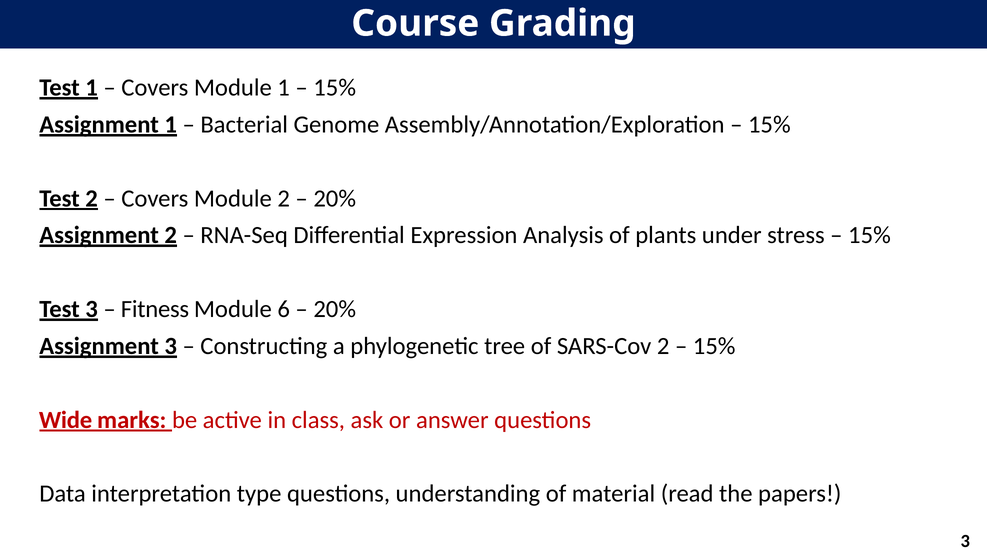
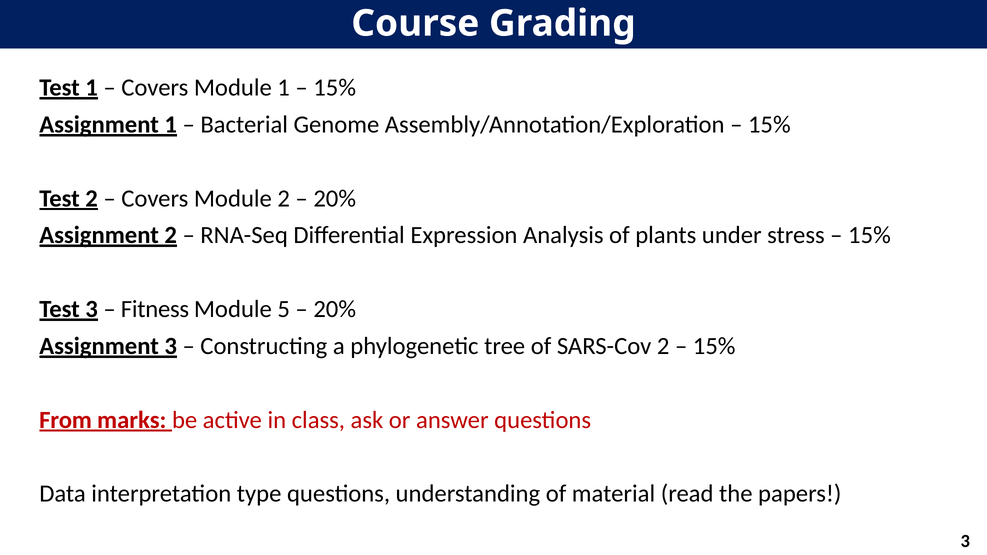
6: 6 -> 5
Wide: Wide -> From
